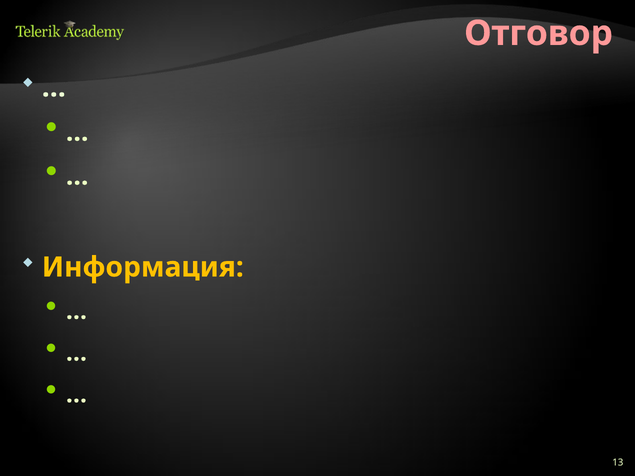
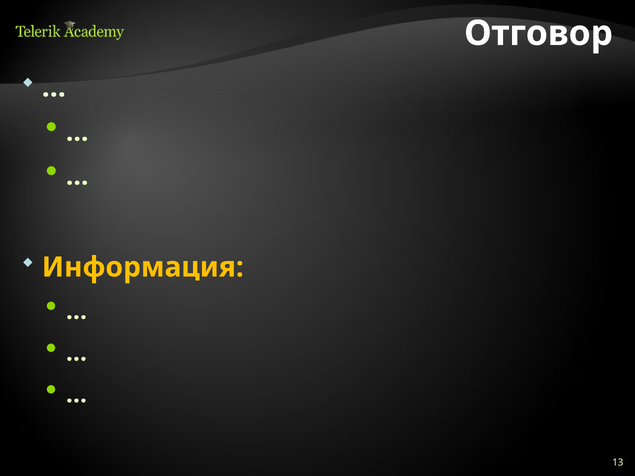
Отговор colour: pink -> white
